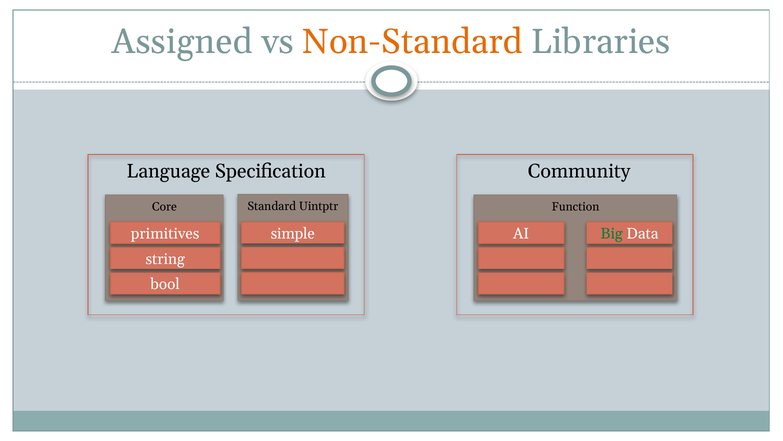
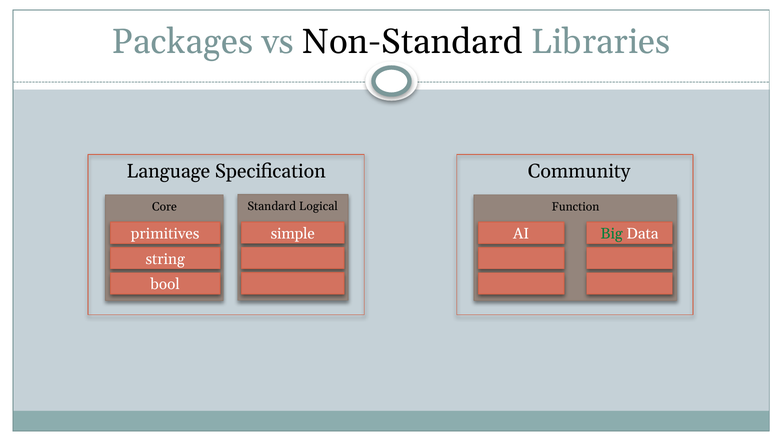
Assigned: Assigned -> Packages
Non-Standard colour: orange -> black
Uintptr: Uintptr -> Logical
